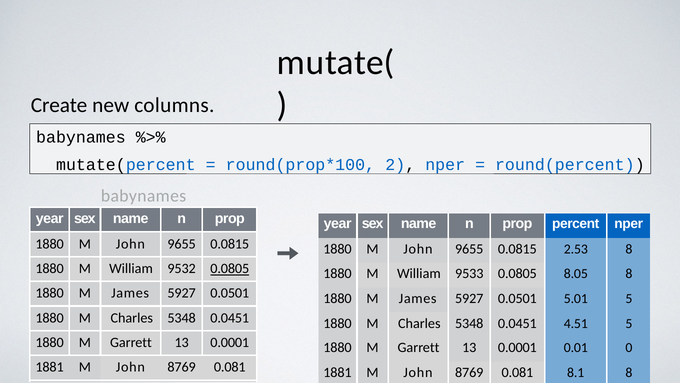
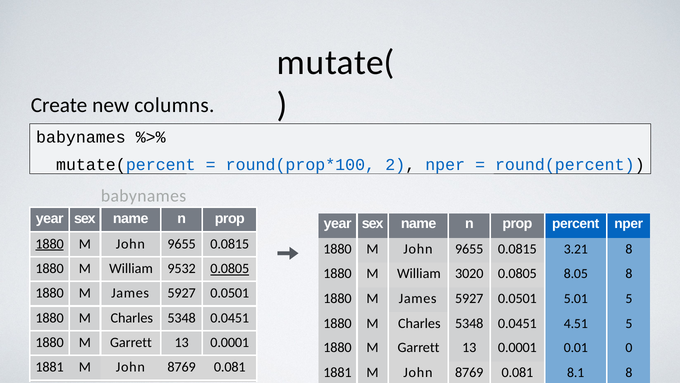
1880 at (50, 244) underline: none -> present
2.53: 2.53 -> 3.21
9533: 9533 -> 3020
